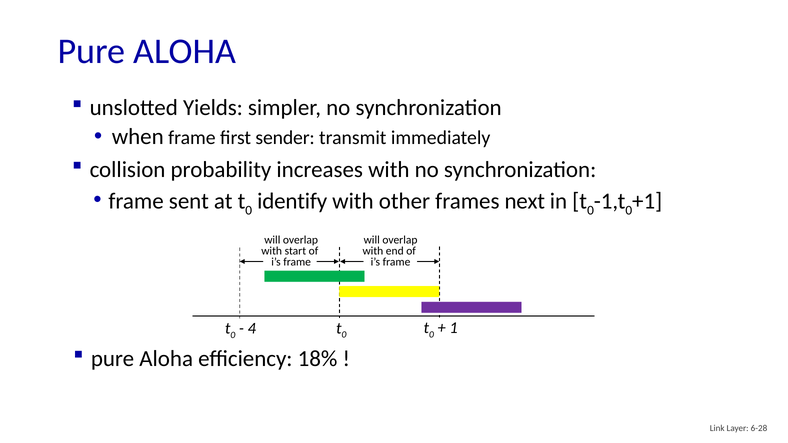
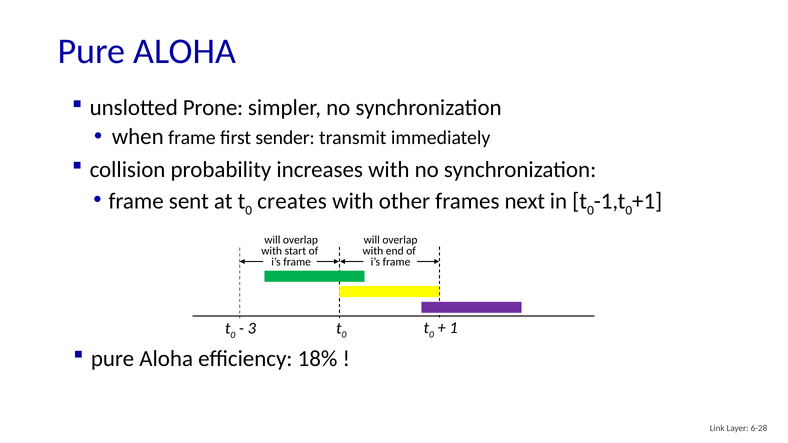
Yields: Yields -> Prone
identify: identify -> creates
4: 4 -> 3
